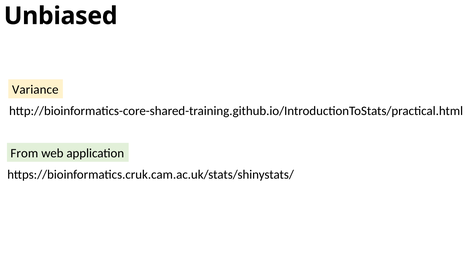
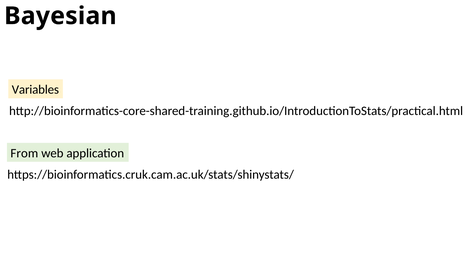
Unbiased: Unbiased -> Bayesian
Variance: Variance -> Variables
